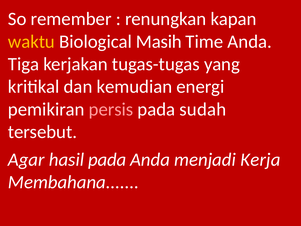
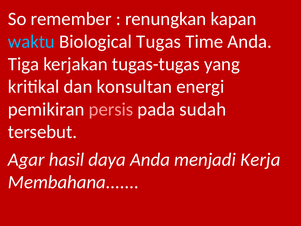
waktu colour: yellow -> light blue
Masih: Masih -> Tugas
kemudian: kemudian -> konsultan
hasil pada: pada -> daya
